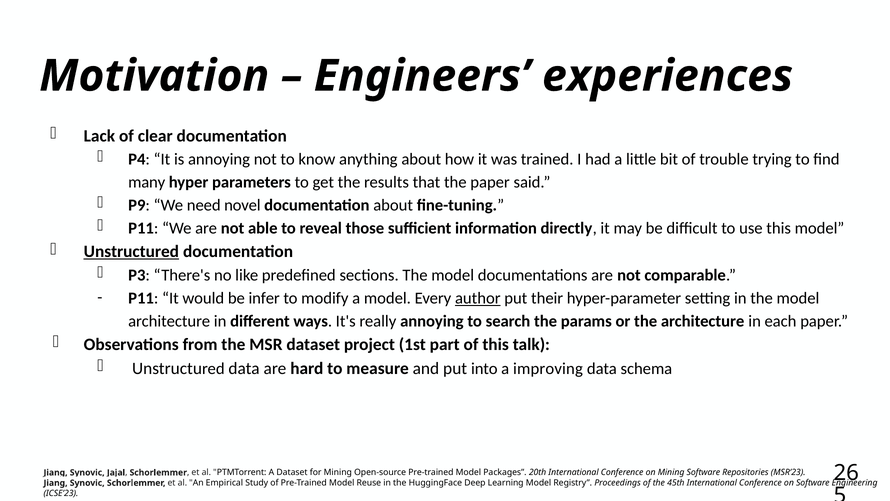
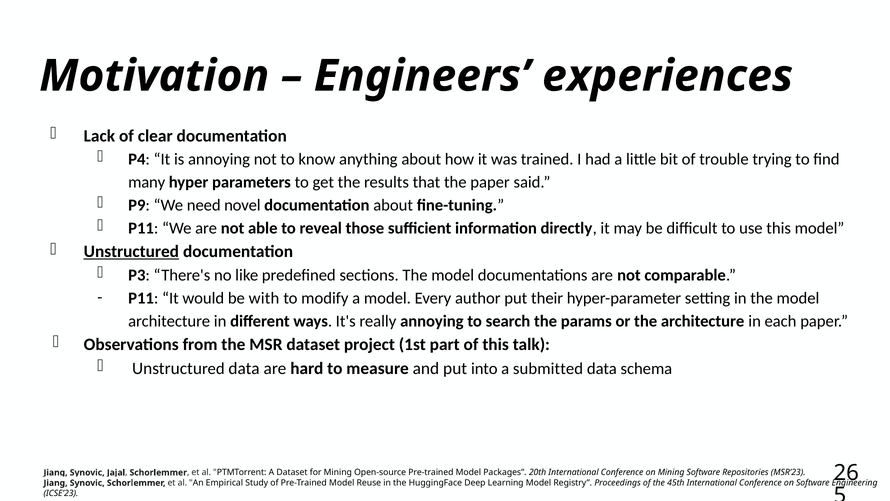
infer: infer -> with
author underline: present -> none
improving: improving -> submitted
